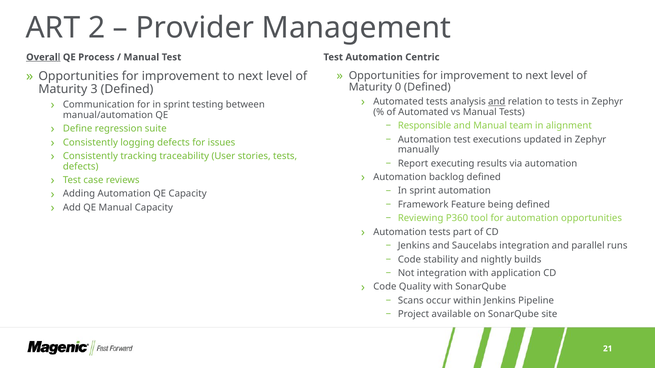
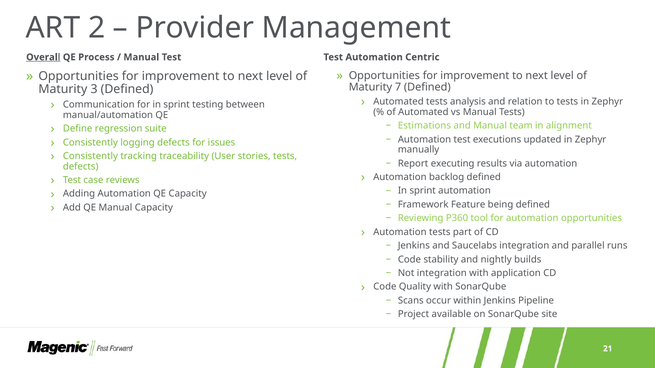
0: 0 -> 7
and at (497, 102) underline: present -> none
Responsible: Responsible -> Estimations
